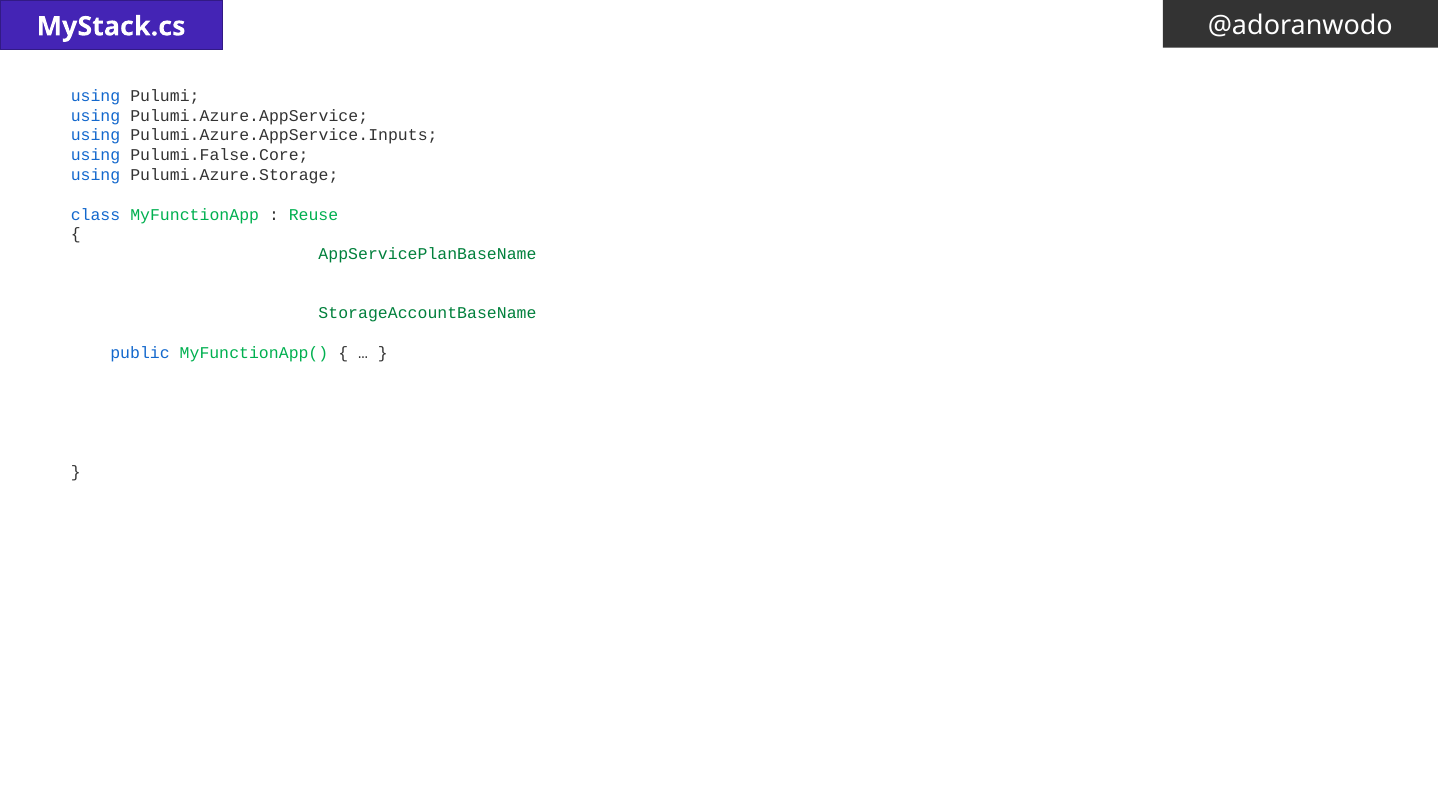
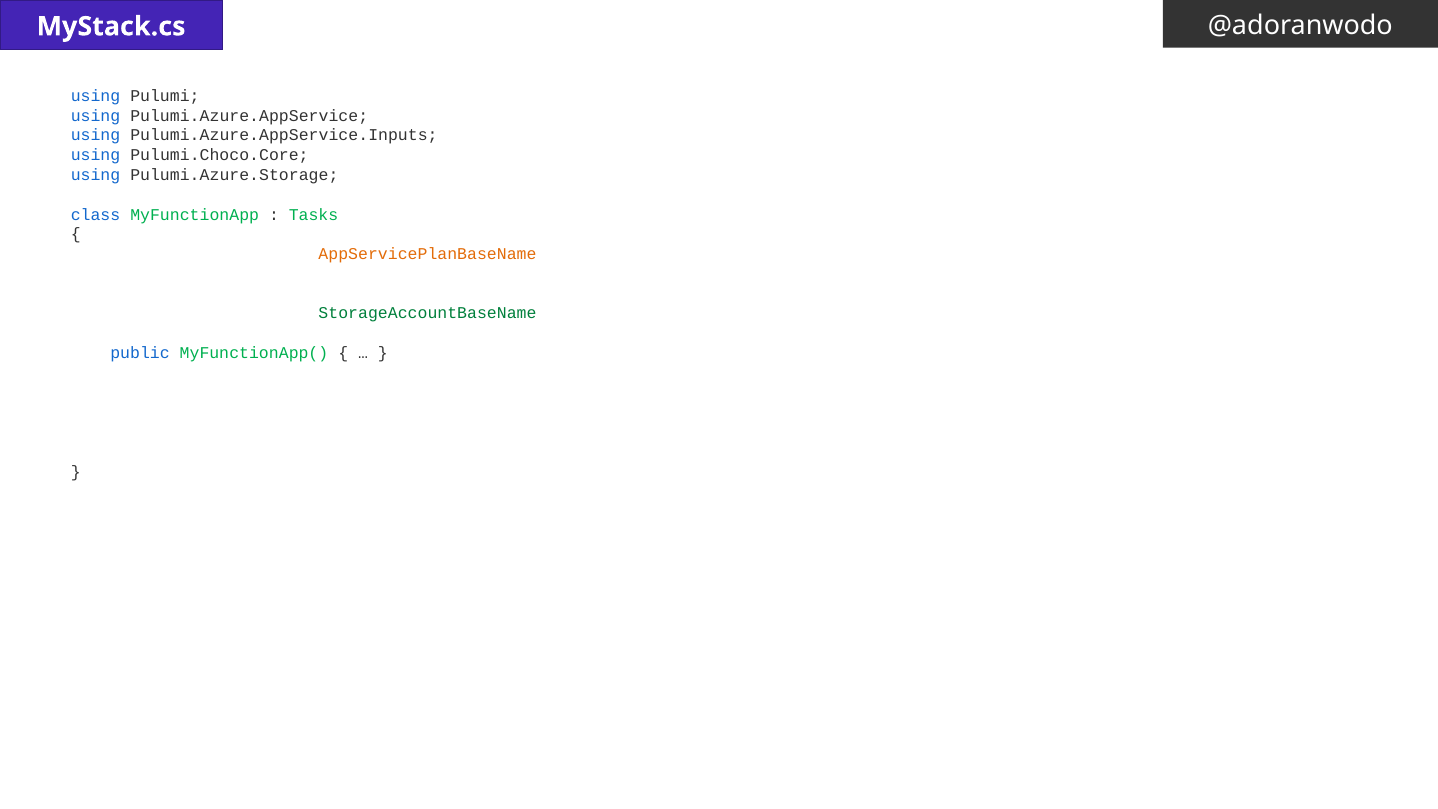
Pulumi.False.Core: Pulumi.False.Core -> Pulumi.Choco.Core
Reuse: Reuse -> Tasks
AppServicePlanBaseName colour: green -> orange
